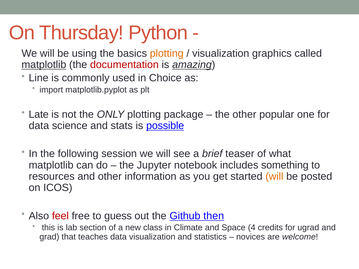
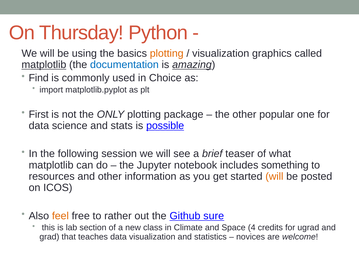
documentation colour: red -> blue
Line: Line -> Find
Late: Late -> First
feel colour: red -> orange
guess: guess -> rather
then: then -> sure
